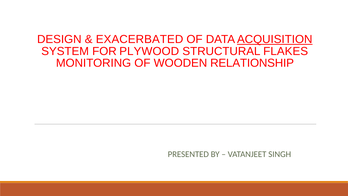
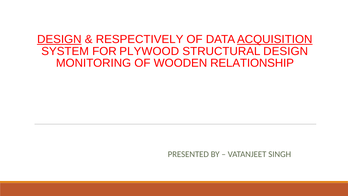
DESIGN at (59, 39) underline: none -> present
EXACERBATED: EXACERBATED -> RESPECTIVELY
STRUCTURAL FLAKES: FLAKES -> DESIGN
